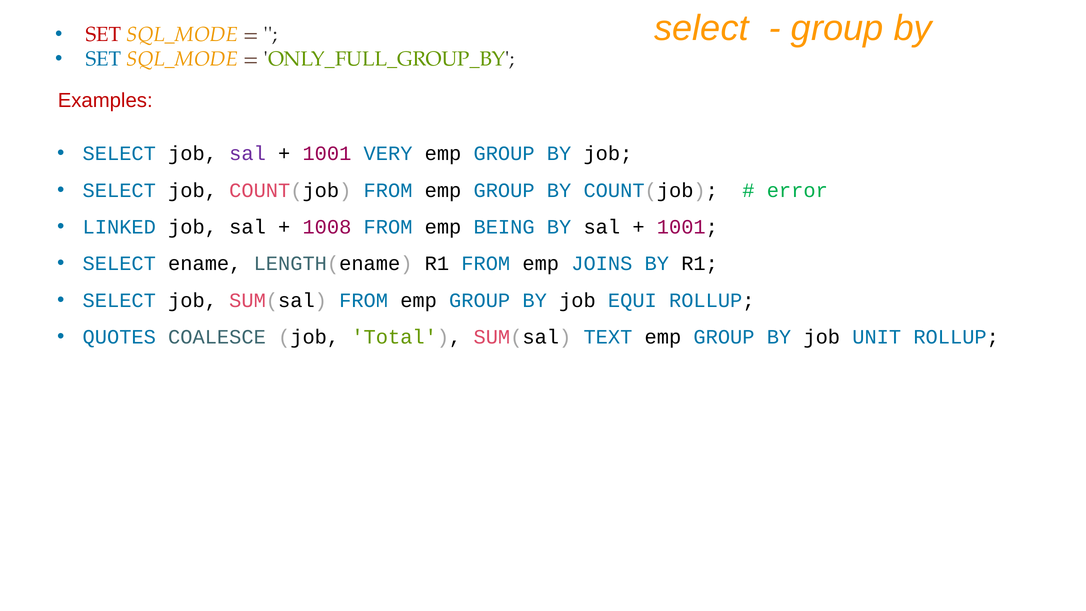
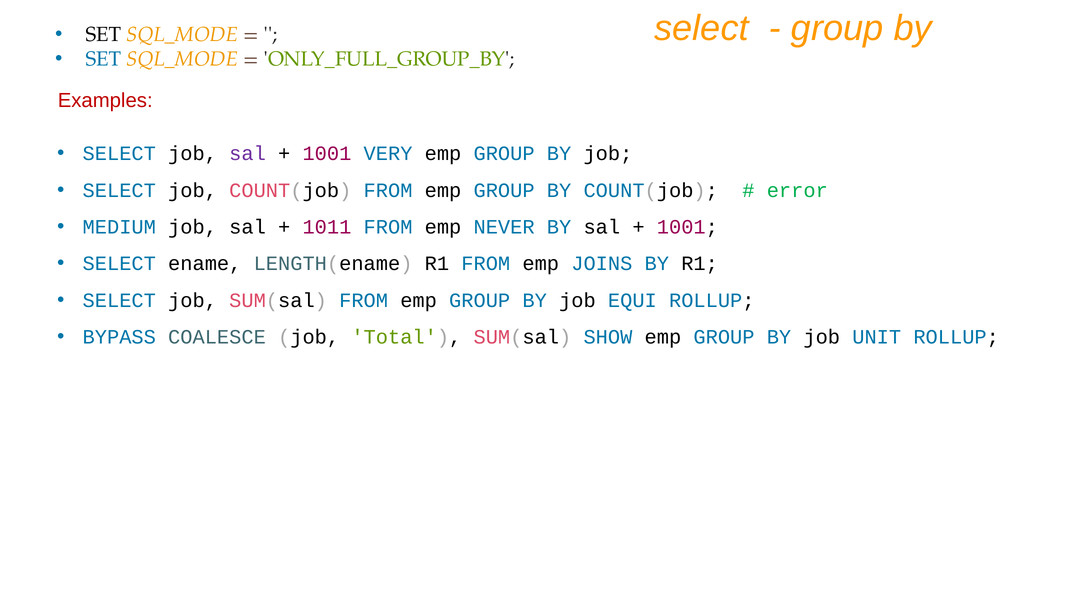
SET at (104, 35) colour: red -> black
LINKED: LINKED -> MEDIUM
1008: 1008 -> 1011
BEING: BEING -> NEVER
QUOTES: QUOTES -> BYPASS
TEXT: TEXT -> SHOW
